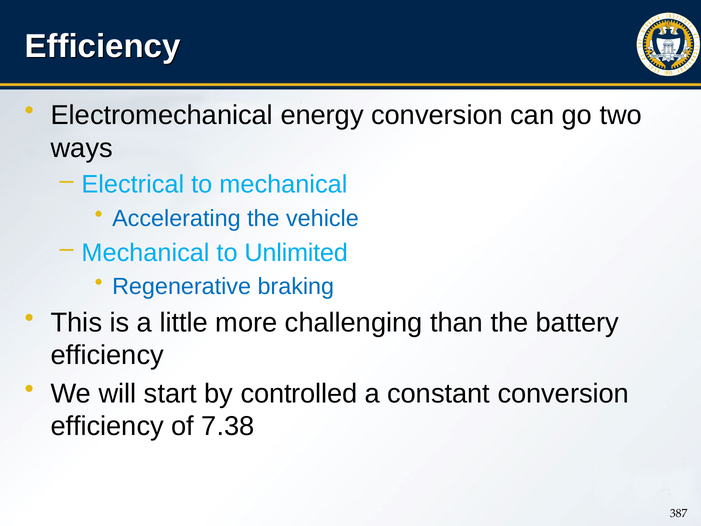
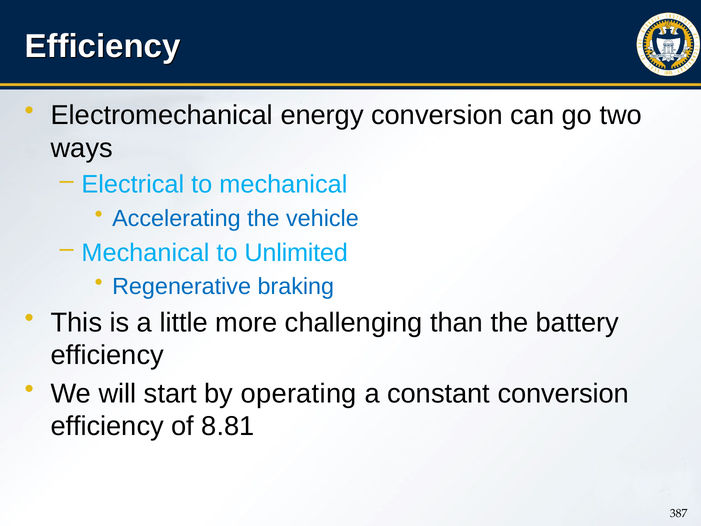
controlled: controlled -> operating
7.38: 7.38 -> 8.81
